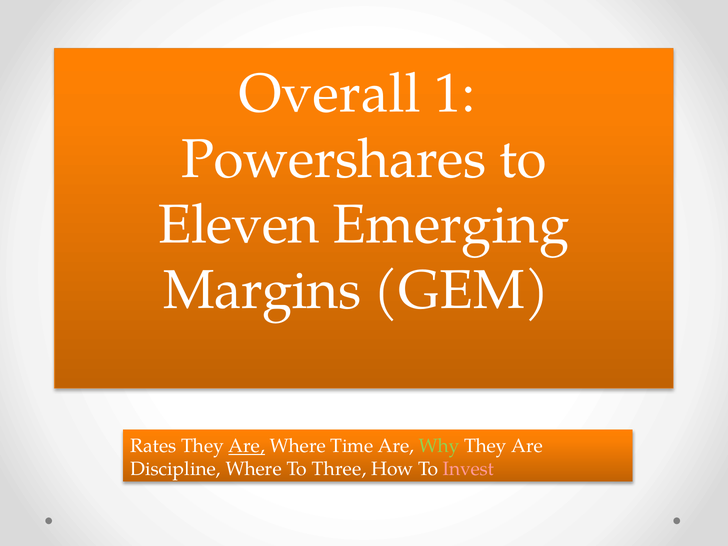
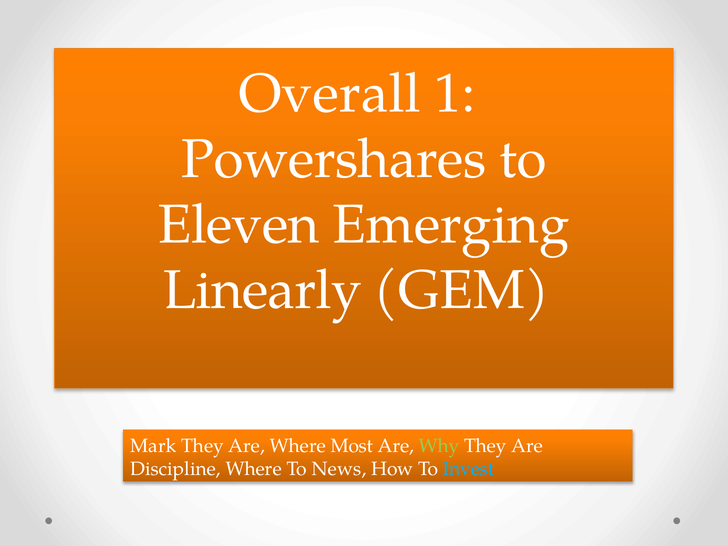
Margins: Margins -> Linearly
Rates: Rates -> Mark
Are at (247, 446) underline: present -> none
Time: Time -> Most
Three: Three -> News
Invest colour: pink -> light blue
